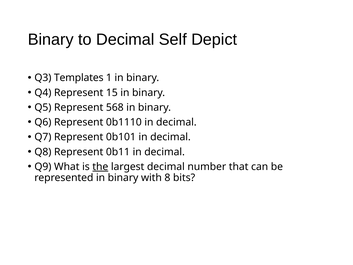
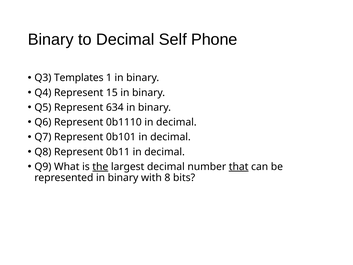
Depict: Depict -> Phone
568: 568 -> 634
that underline: none -> present
